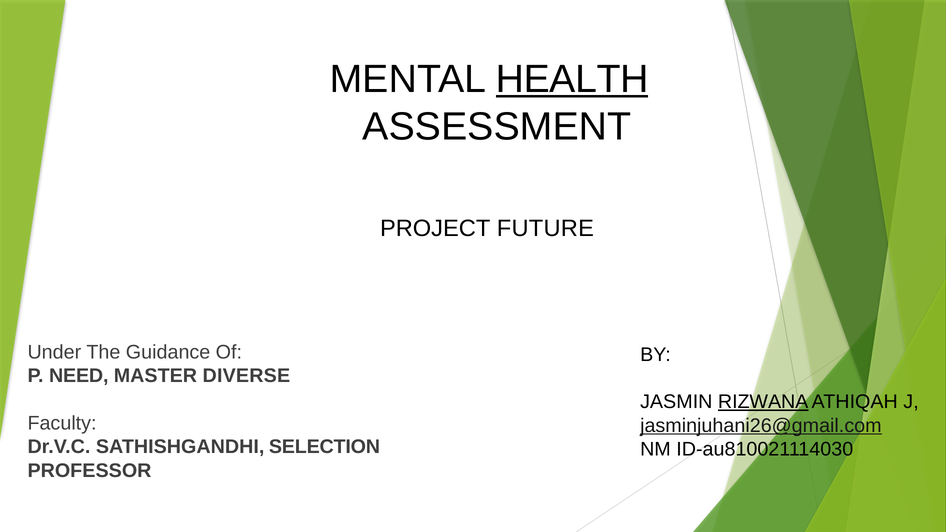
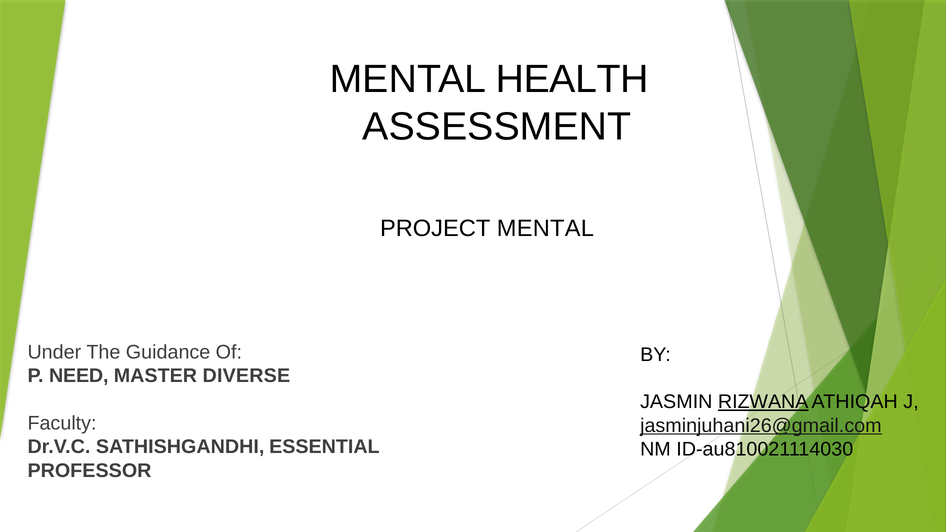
HEALTH underline: present -> none
PROJECT FUTURE: FUTURE -> MENTAL
SELECTION: SELECTION -> ESSENTIAL
